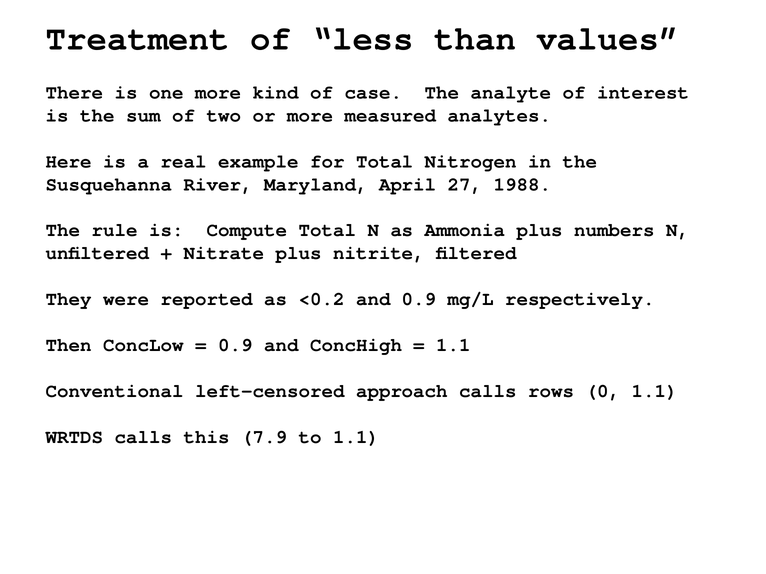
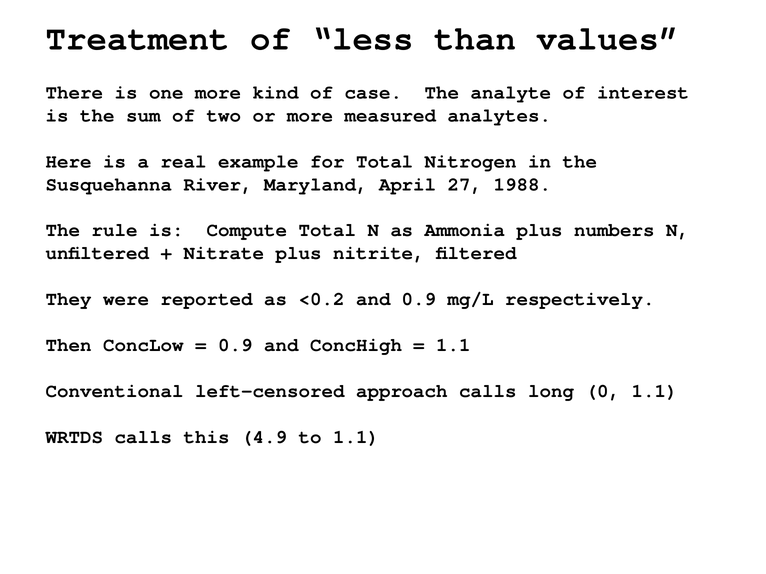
rows: rows -> long
7.9: 7.9 -> 4.9
